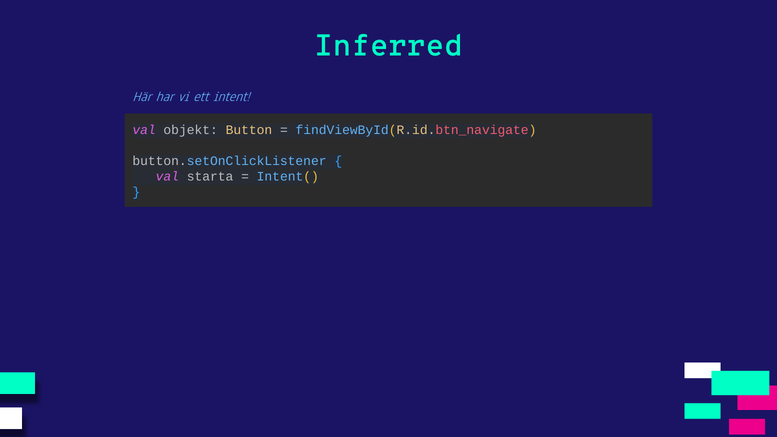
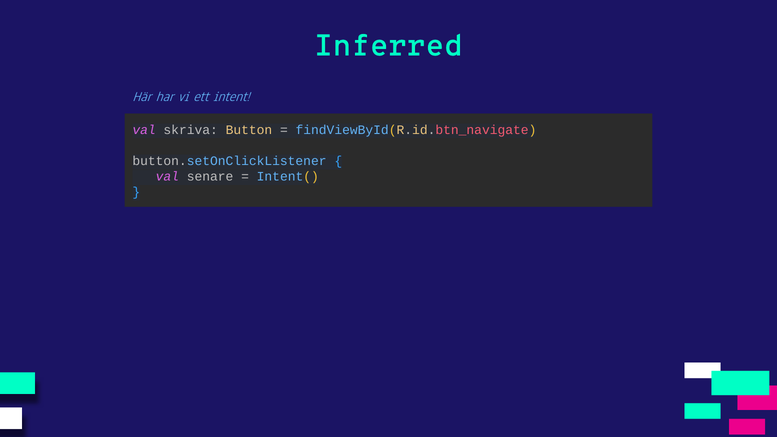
objekt: objekt -> skriva
starta: starta -> senare
